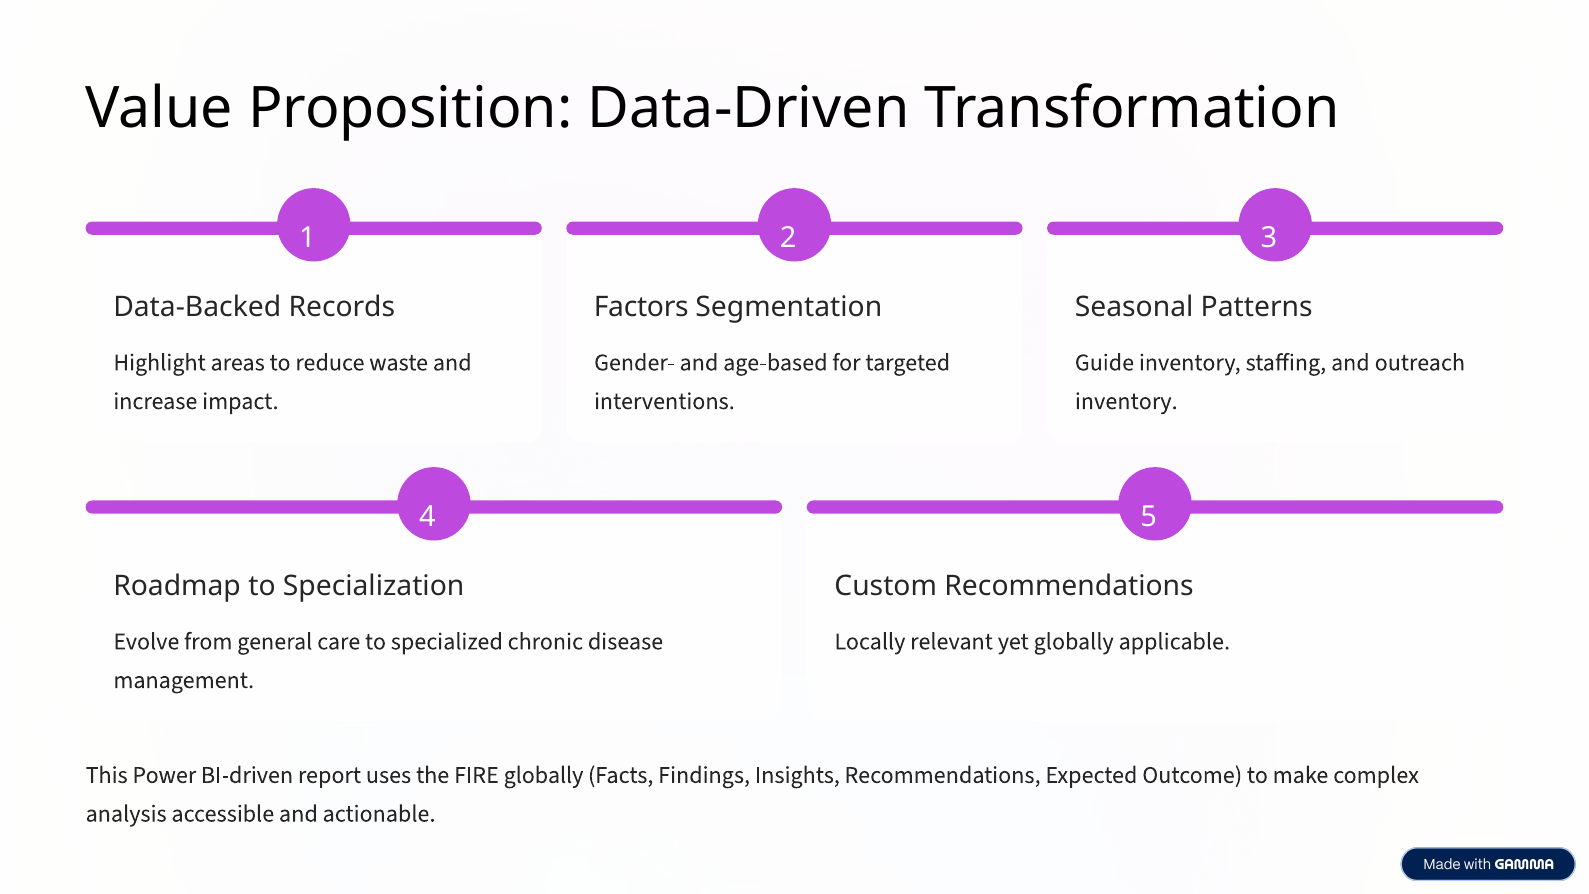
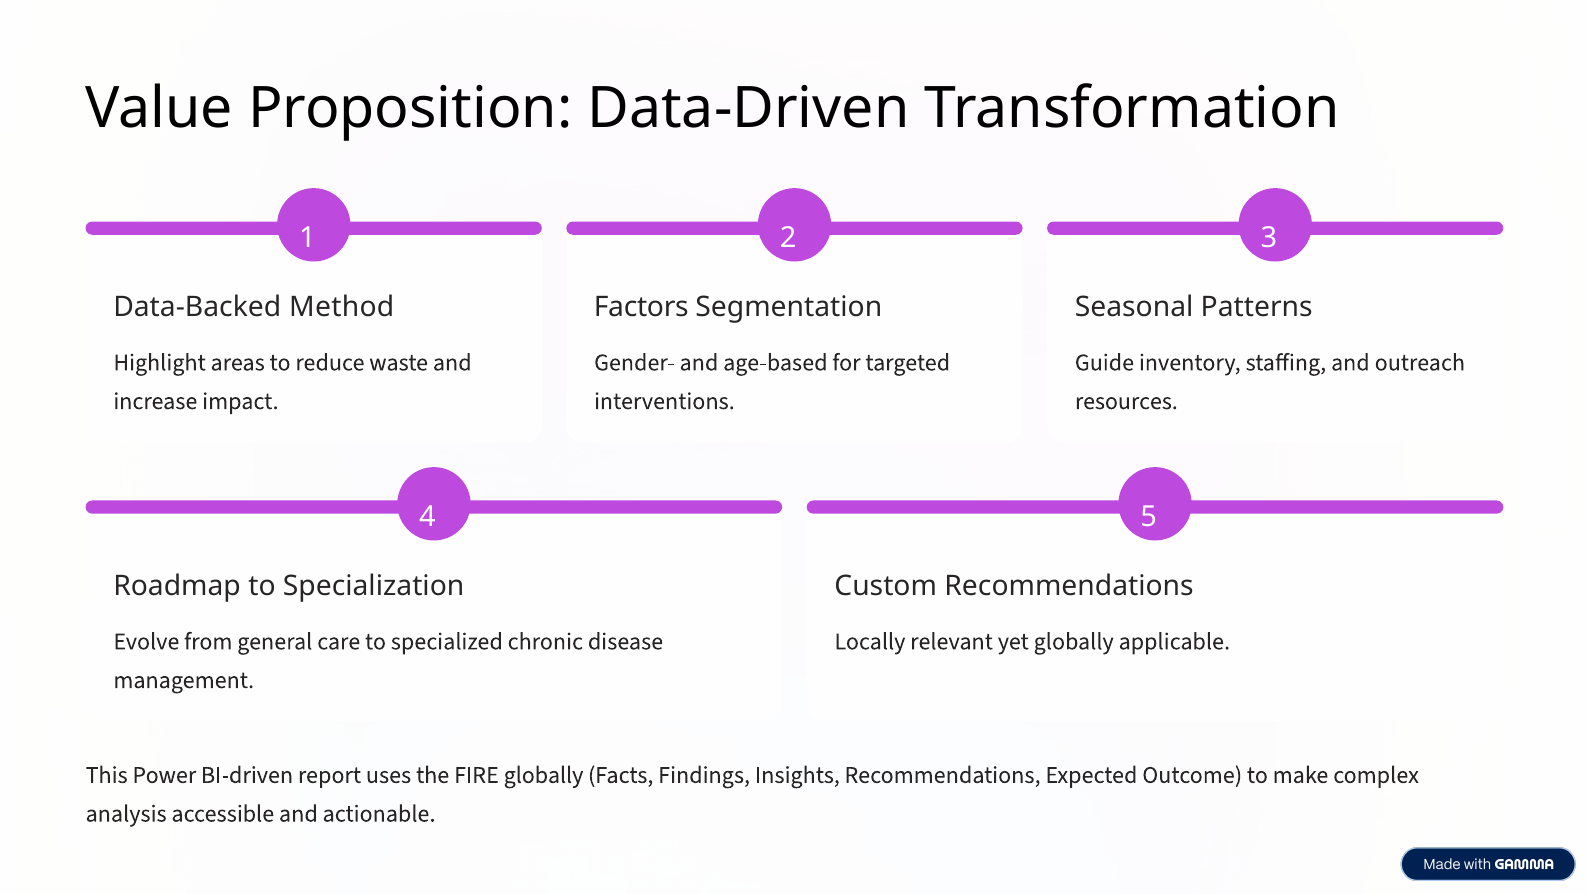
Records: Records -> Method
inventory at (1126, 401): inventory -> resources
